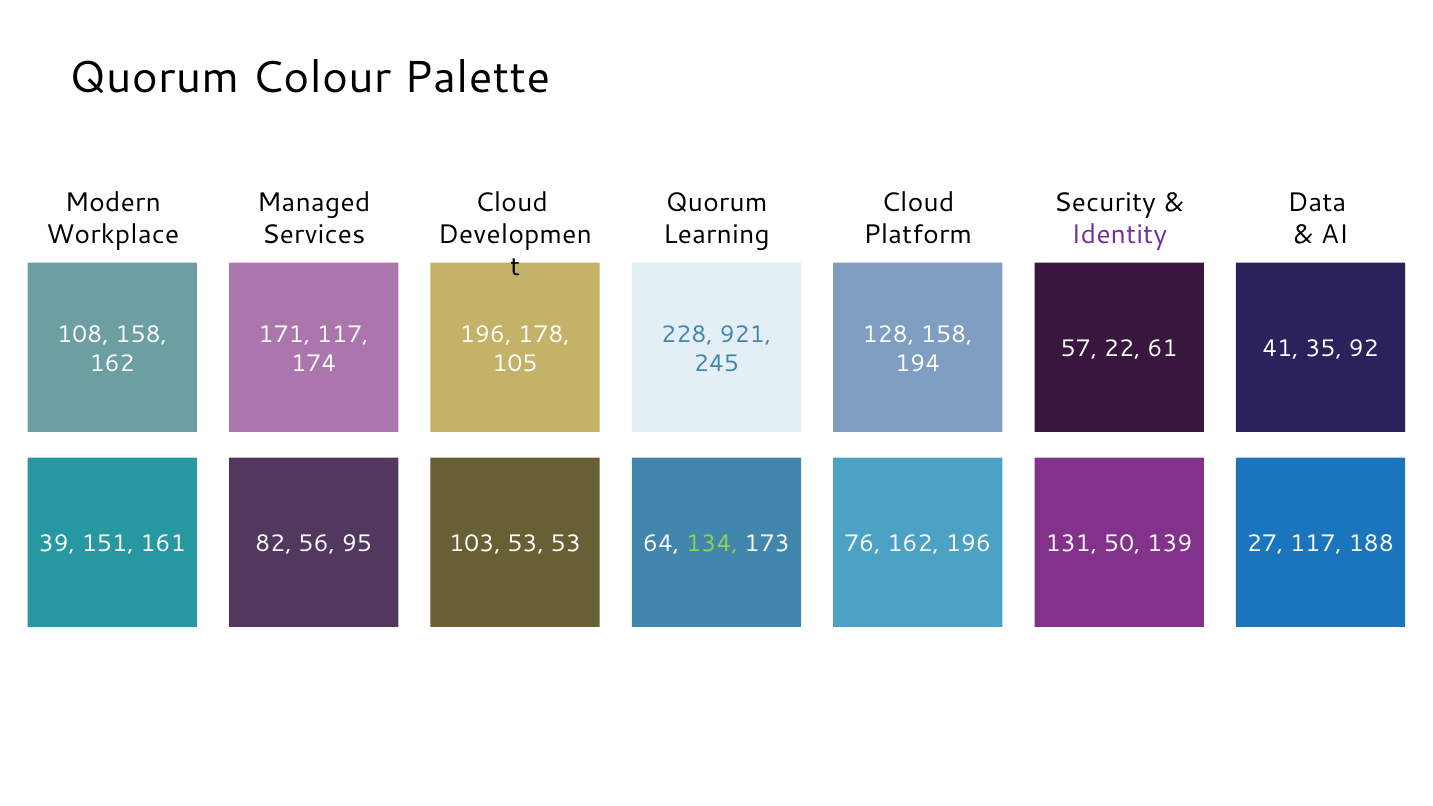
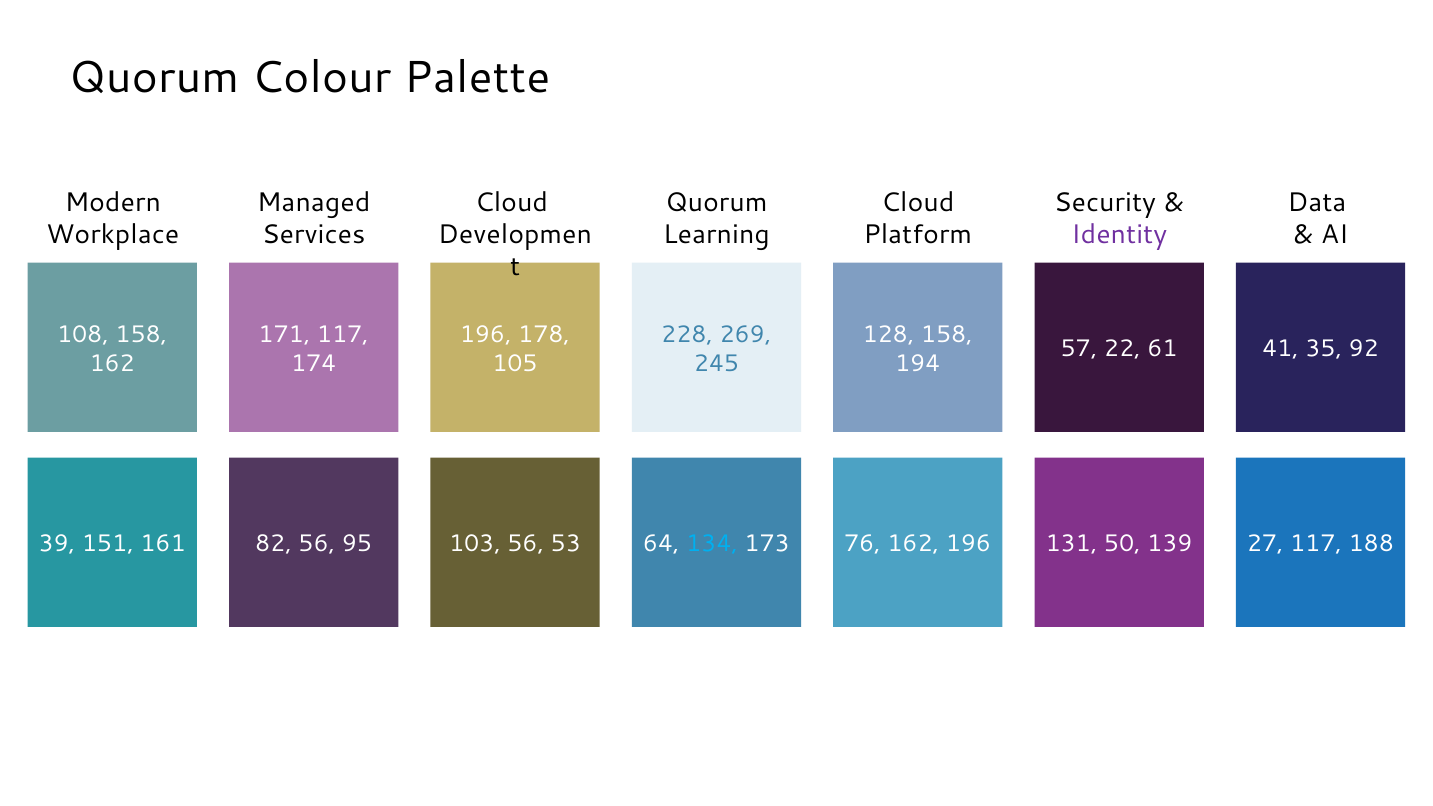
921: 921 -> 269
103 53: 53 -> 56
134 colour: light green -> light blue
